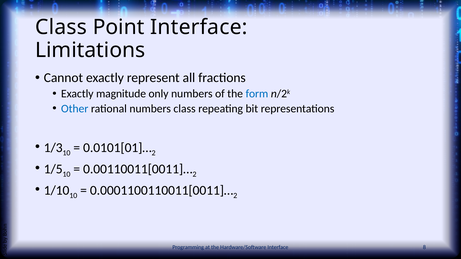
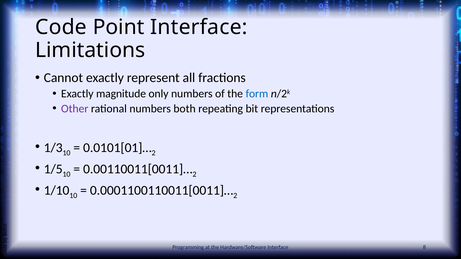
Class at (61, 27): Class -> Code
Other colour: blue -> purple
numbers class: class -> both
